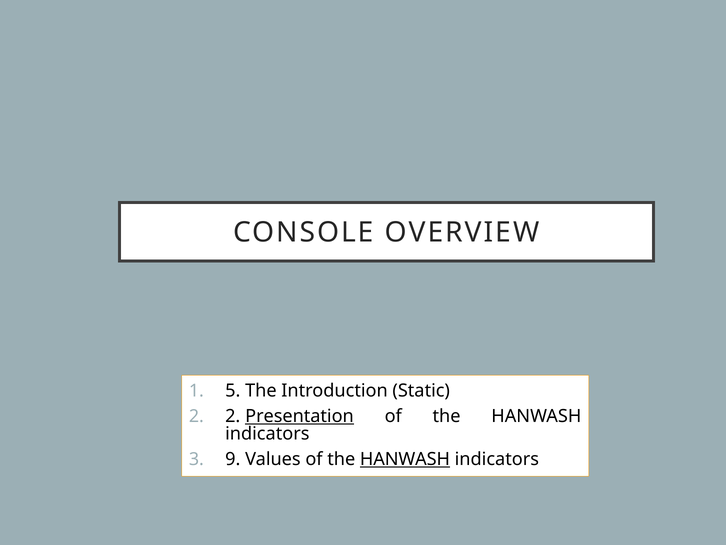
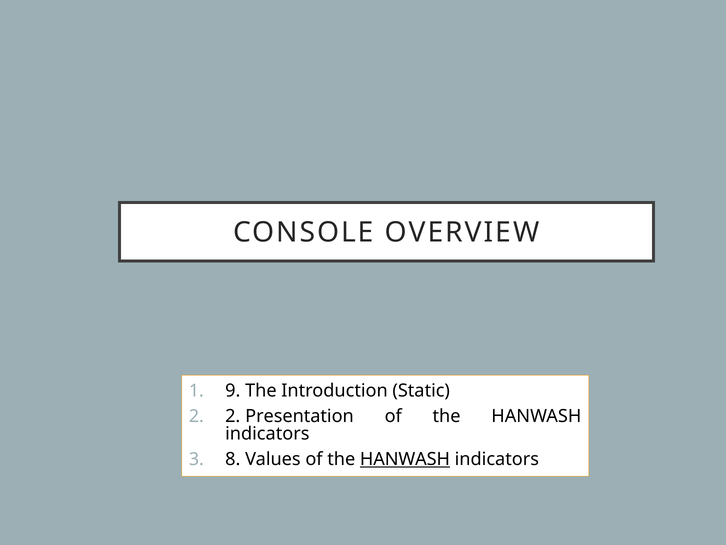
5: 5 -> 9
Presentation underline: present -> none
9: 9 -> 8
